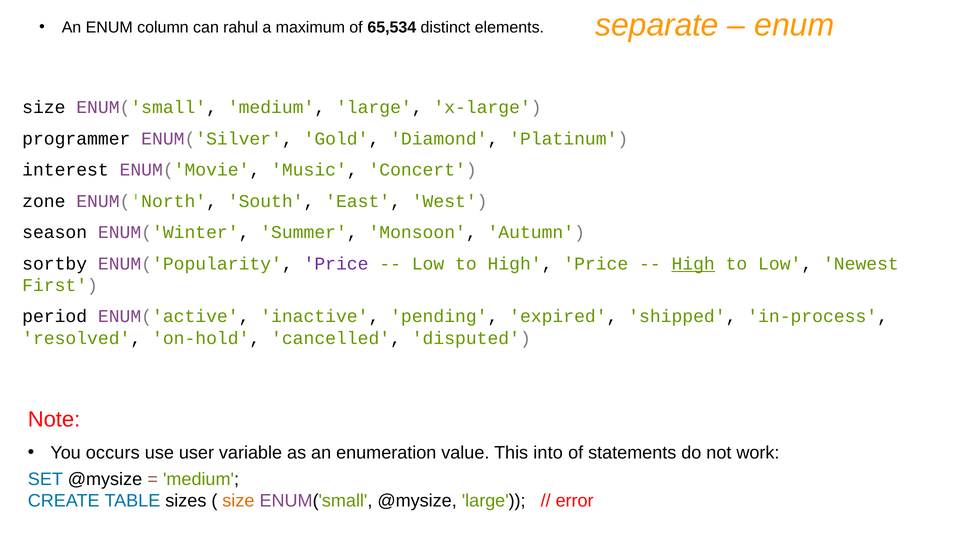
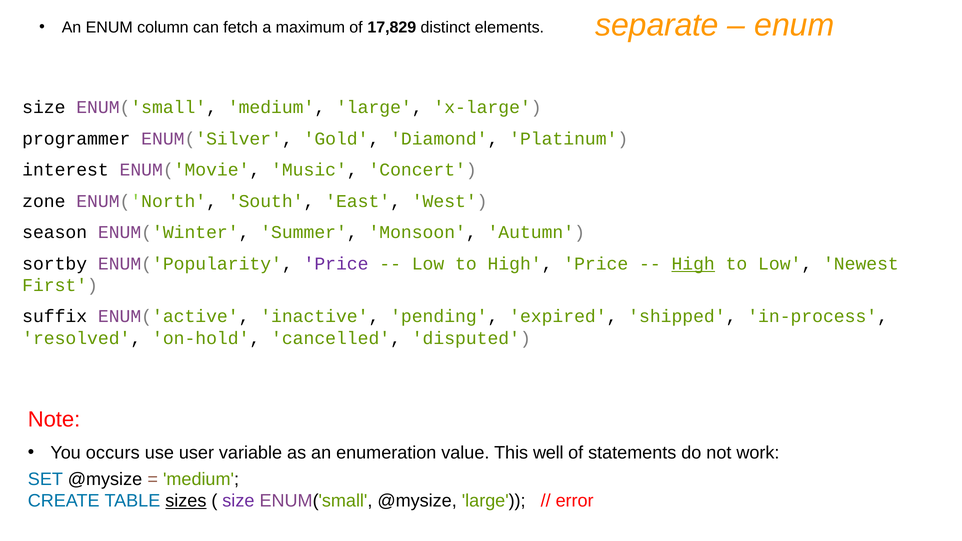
rahul: rahul -> fetch
65,534: 65,534 -> 17,829
period: period -> suffix
into: into -> well
sizes underline: none -> present
size at (238, 501) colour: orange -> purple
